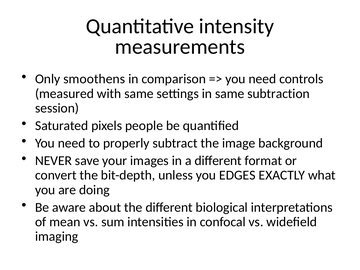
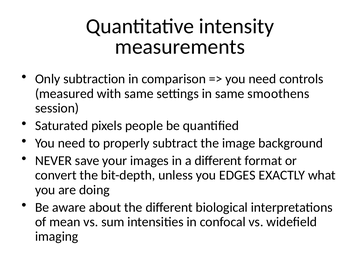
smoothens: smoothens -> subtraction
subtraction: subtraction -> smoothens
